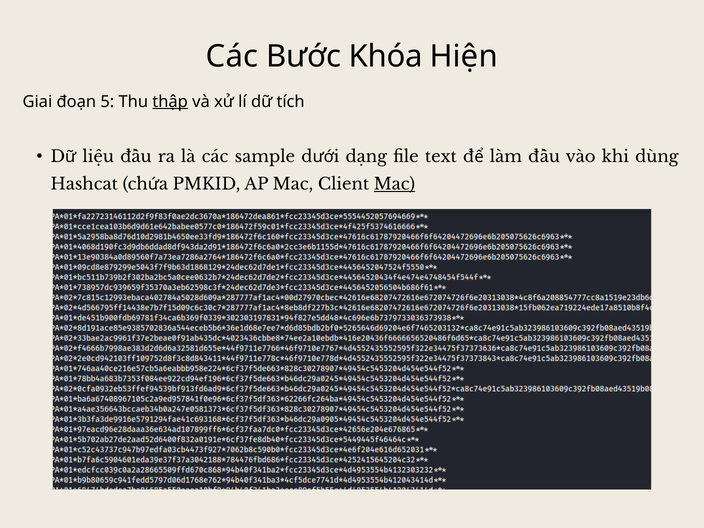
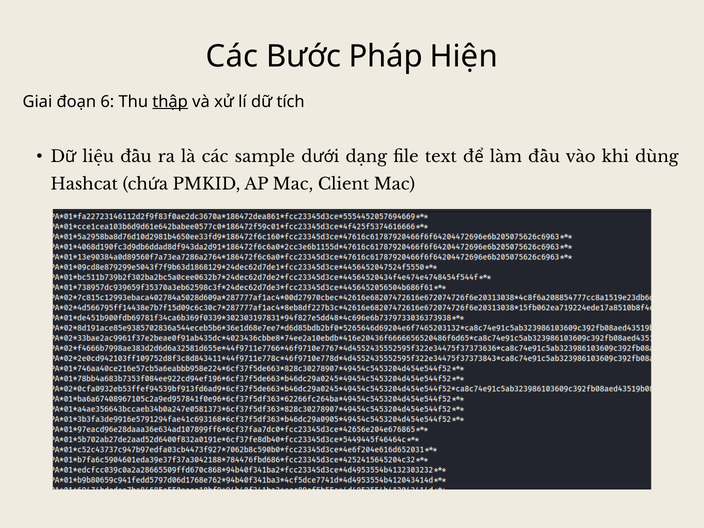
Khóa: Khóa -> Pháp
5: 5 -> 6
Mac at (394, 184) underline: present -> none
